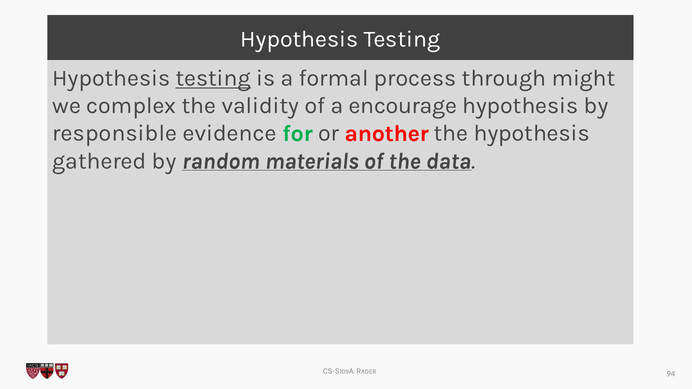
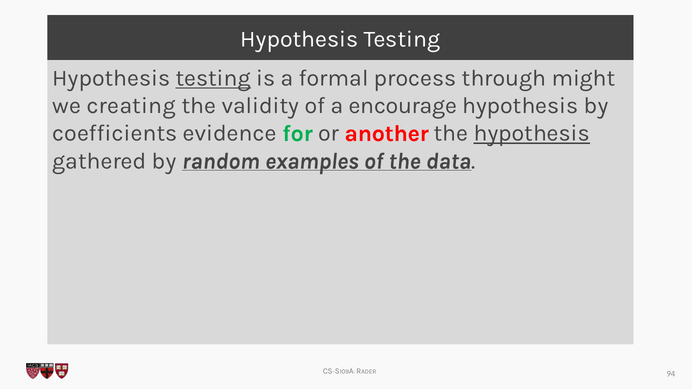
complex: complex -> creating
responsible: responsible -> coefficients
hypothesis at (532, 133) underline: none -> present
materials: materials -> examples
